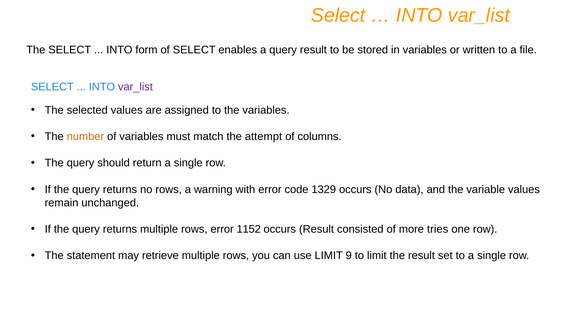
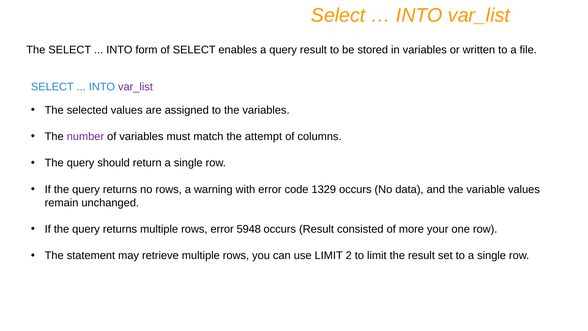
number colour: orange -> purple
1152: 1152 -> 5948
tries: tries -> your
9: 9 -> 2
